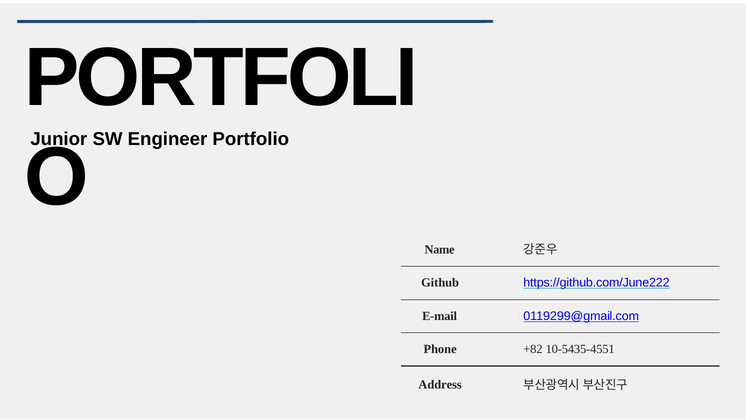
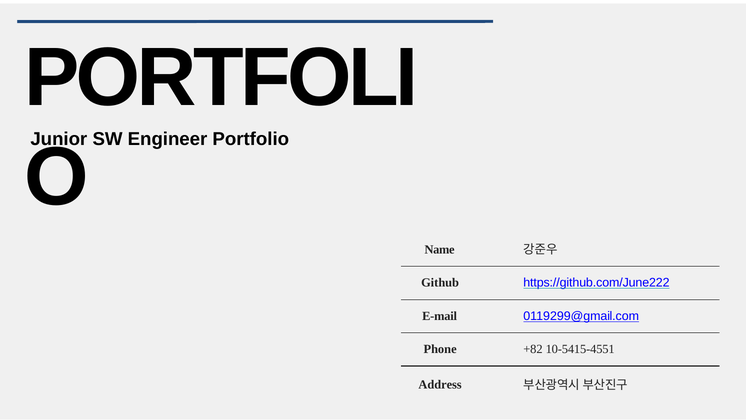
10-5435-4551: 10-5435-4551 -> 10-5415-4551
